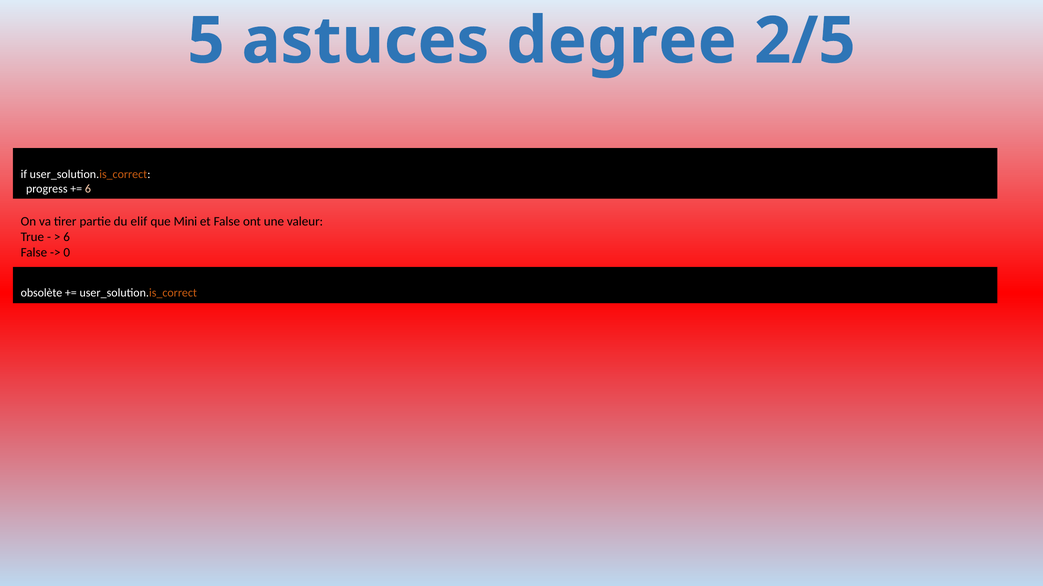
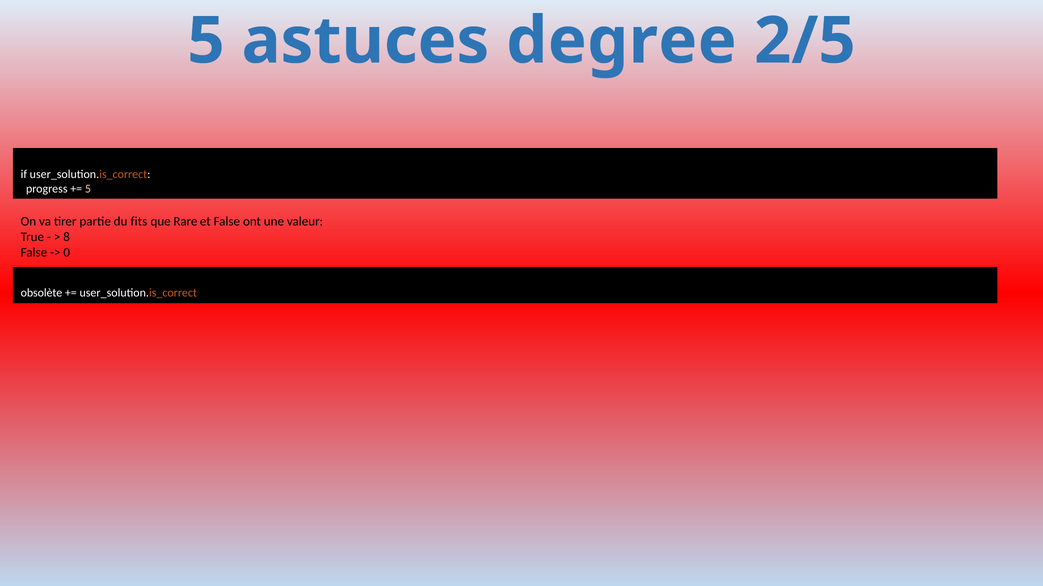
6 at (88, 189): 6 -> 5
elif: elif -> fits
Mini: Mini -> Rare
6 at (67, 237): 6 -> 8
